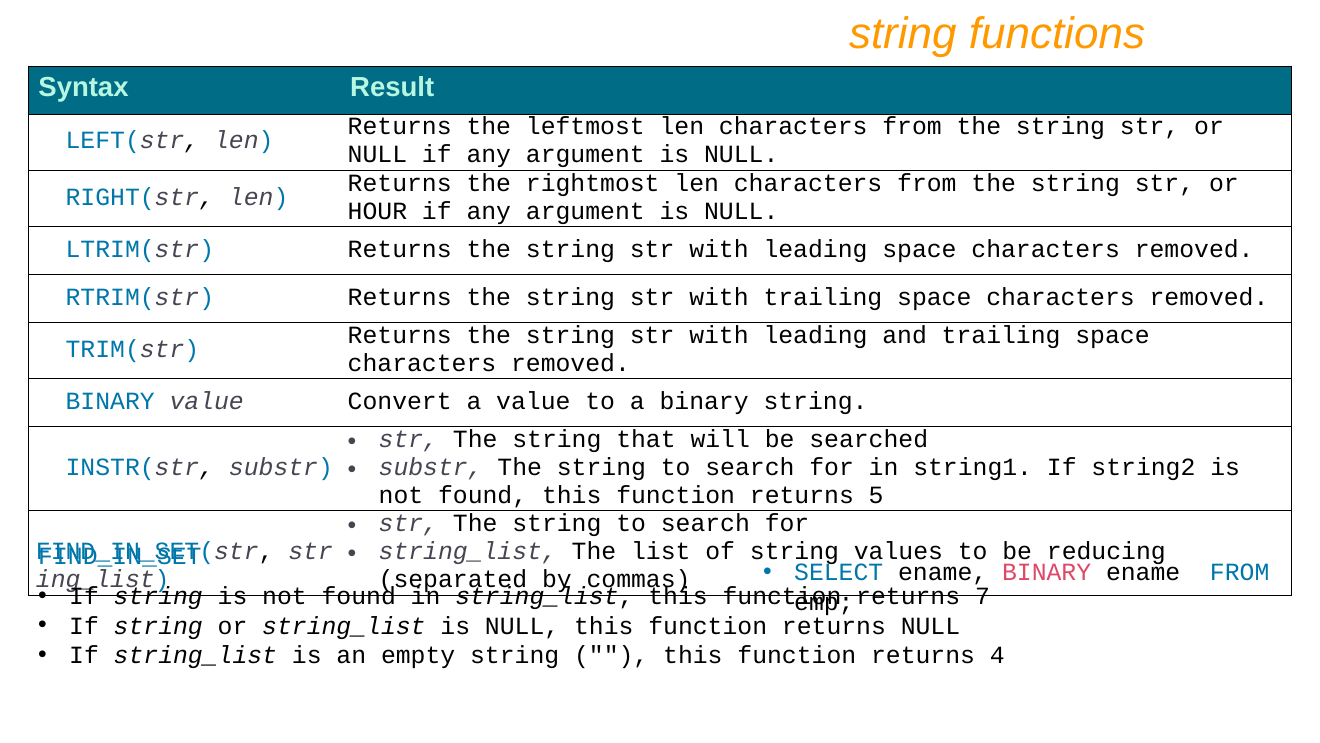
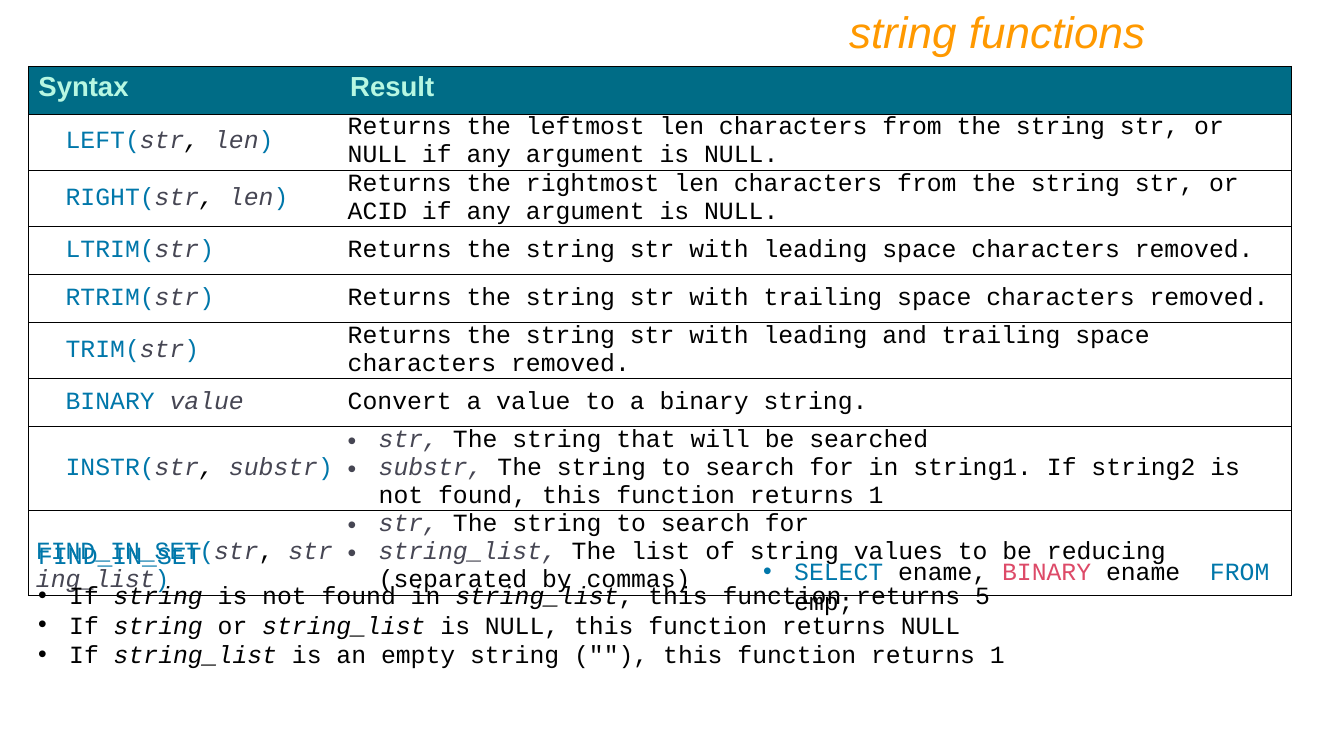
HOUR: HOUR -> ACID
5 at (876, 495): 5 -> 1
7: 7 -> 5
4 at (997, 655): 4 -> 1
